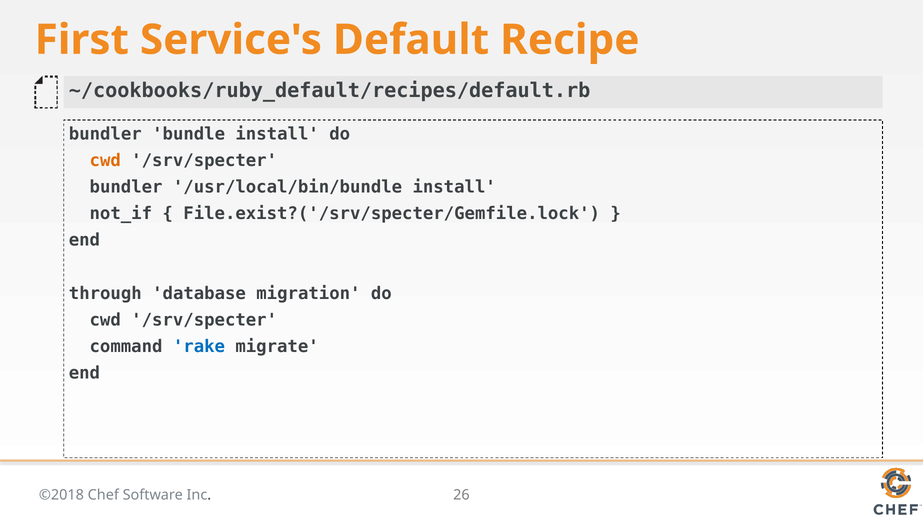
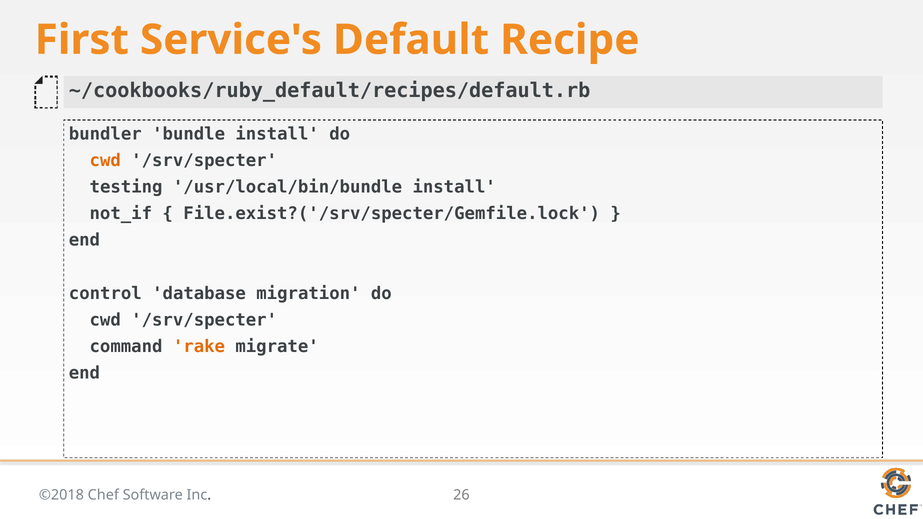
bundler at (126, 187): bundler -> testing
through: through -> control
rake colour: blue -> orange
